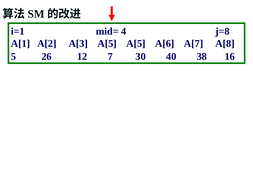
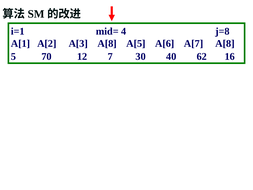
A[3 A[5: A[5 -> A[8
26: 26 -> 70
38: 38 -> 62
